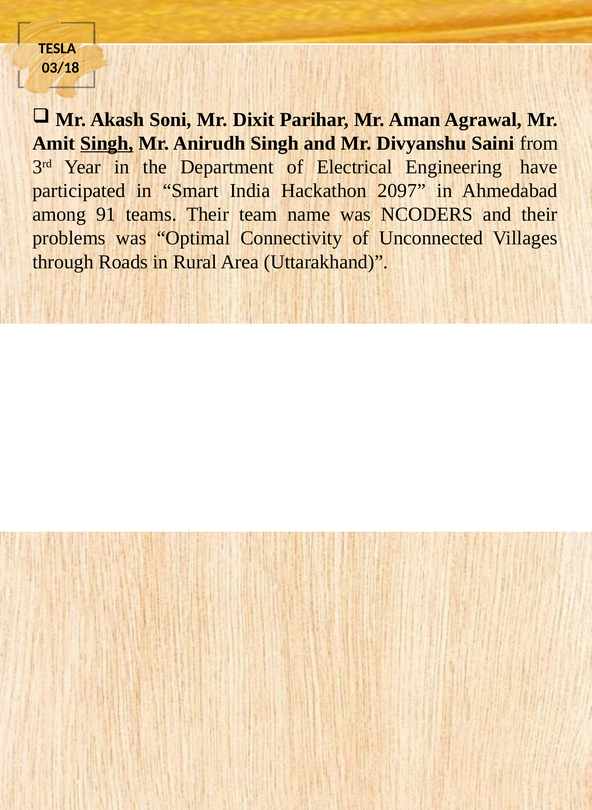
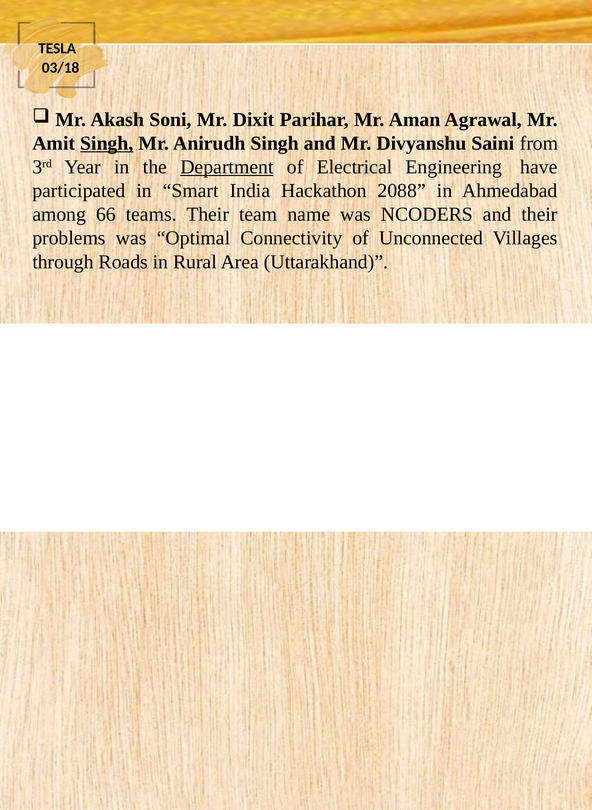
Department underline: none -> present
2097: 2097 -> 2088
91: 91 -> 66
